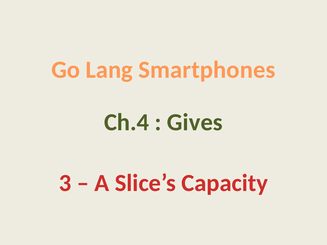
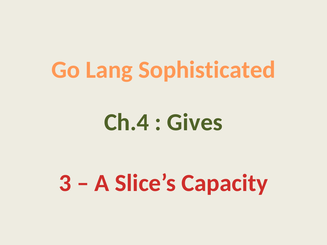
Smartphones: Smartphones -> Sophisticated
